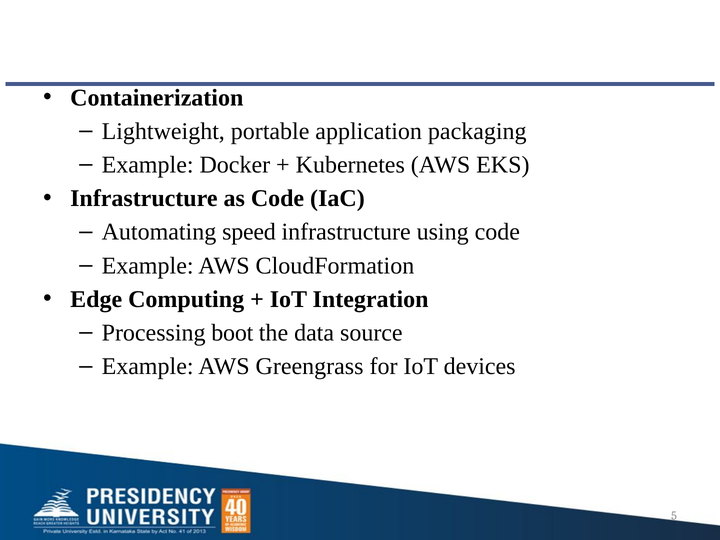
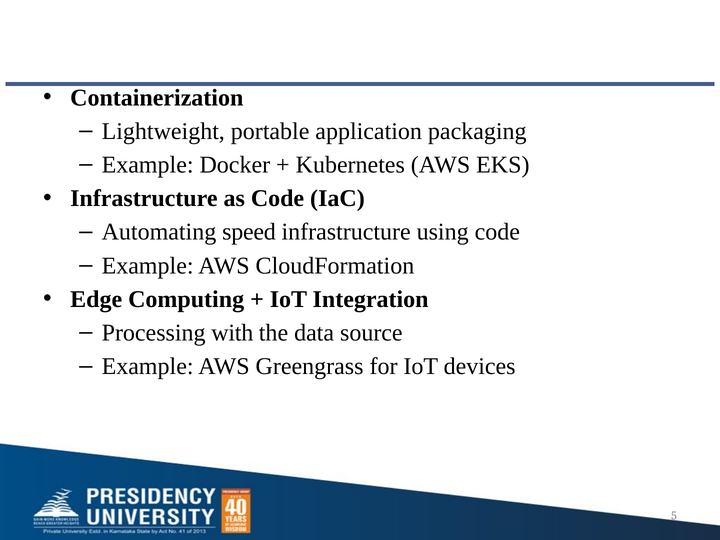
boot: boot -> with
